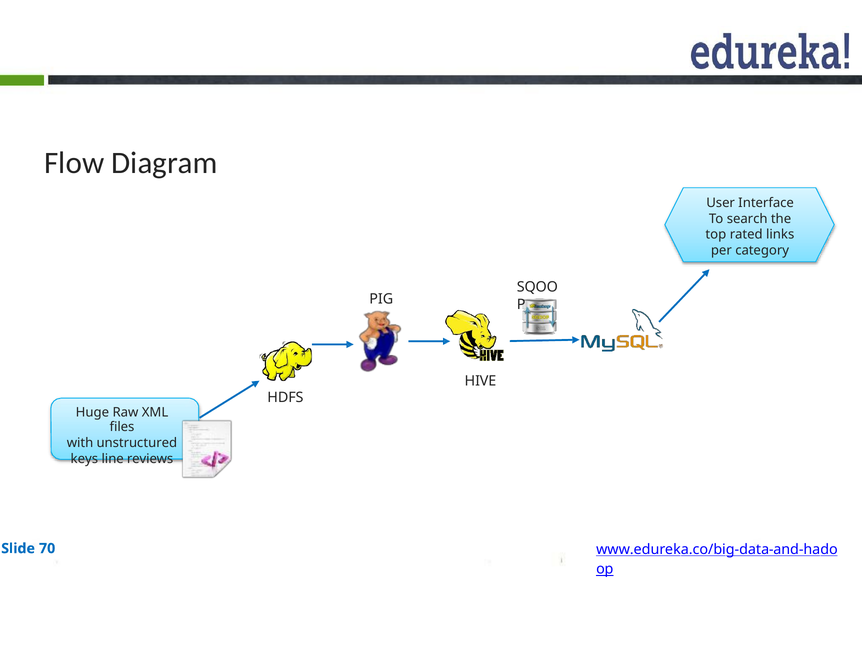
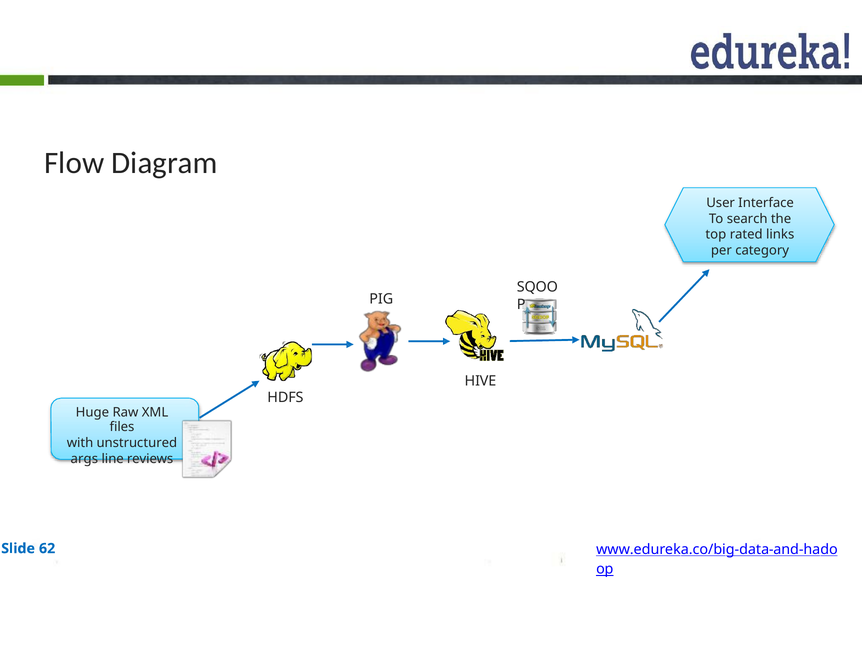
keys: keys -> args
70: 70 -> 62
